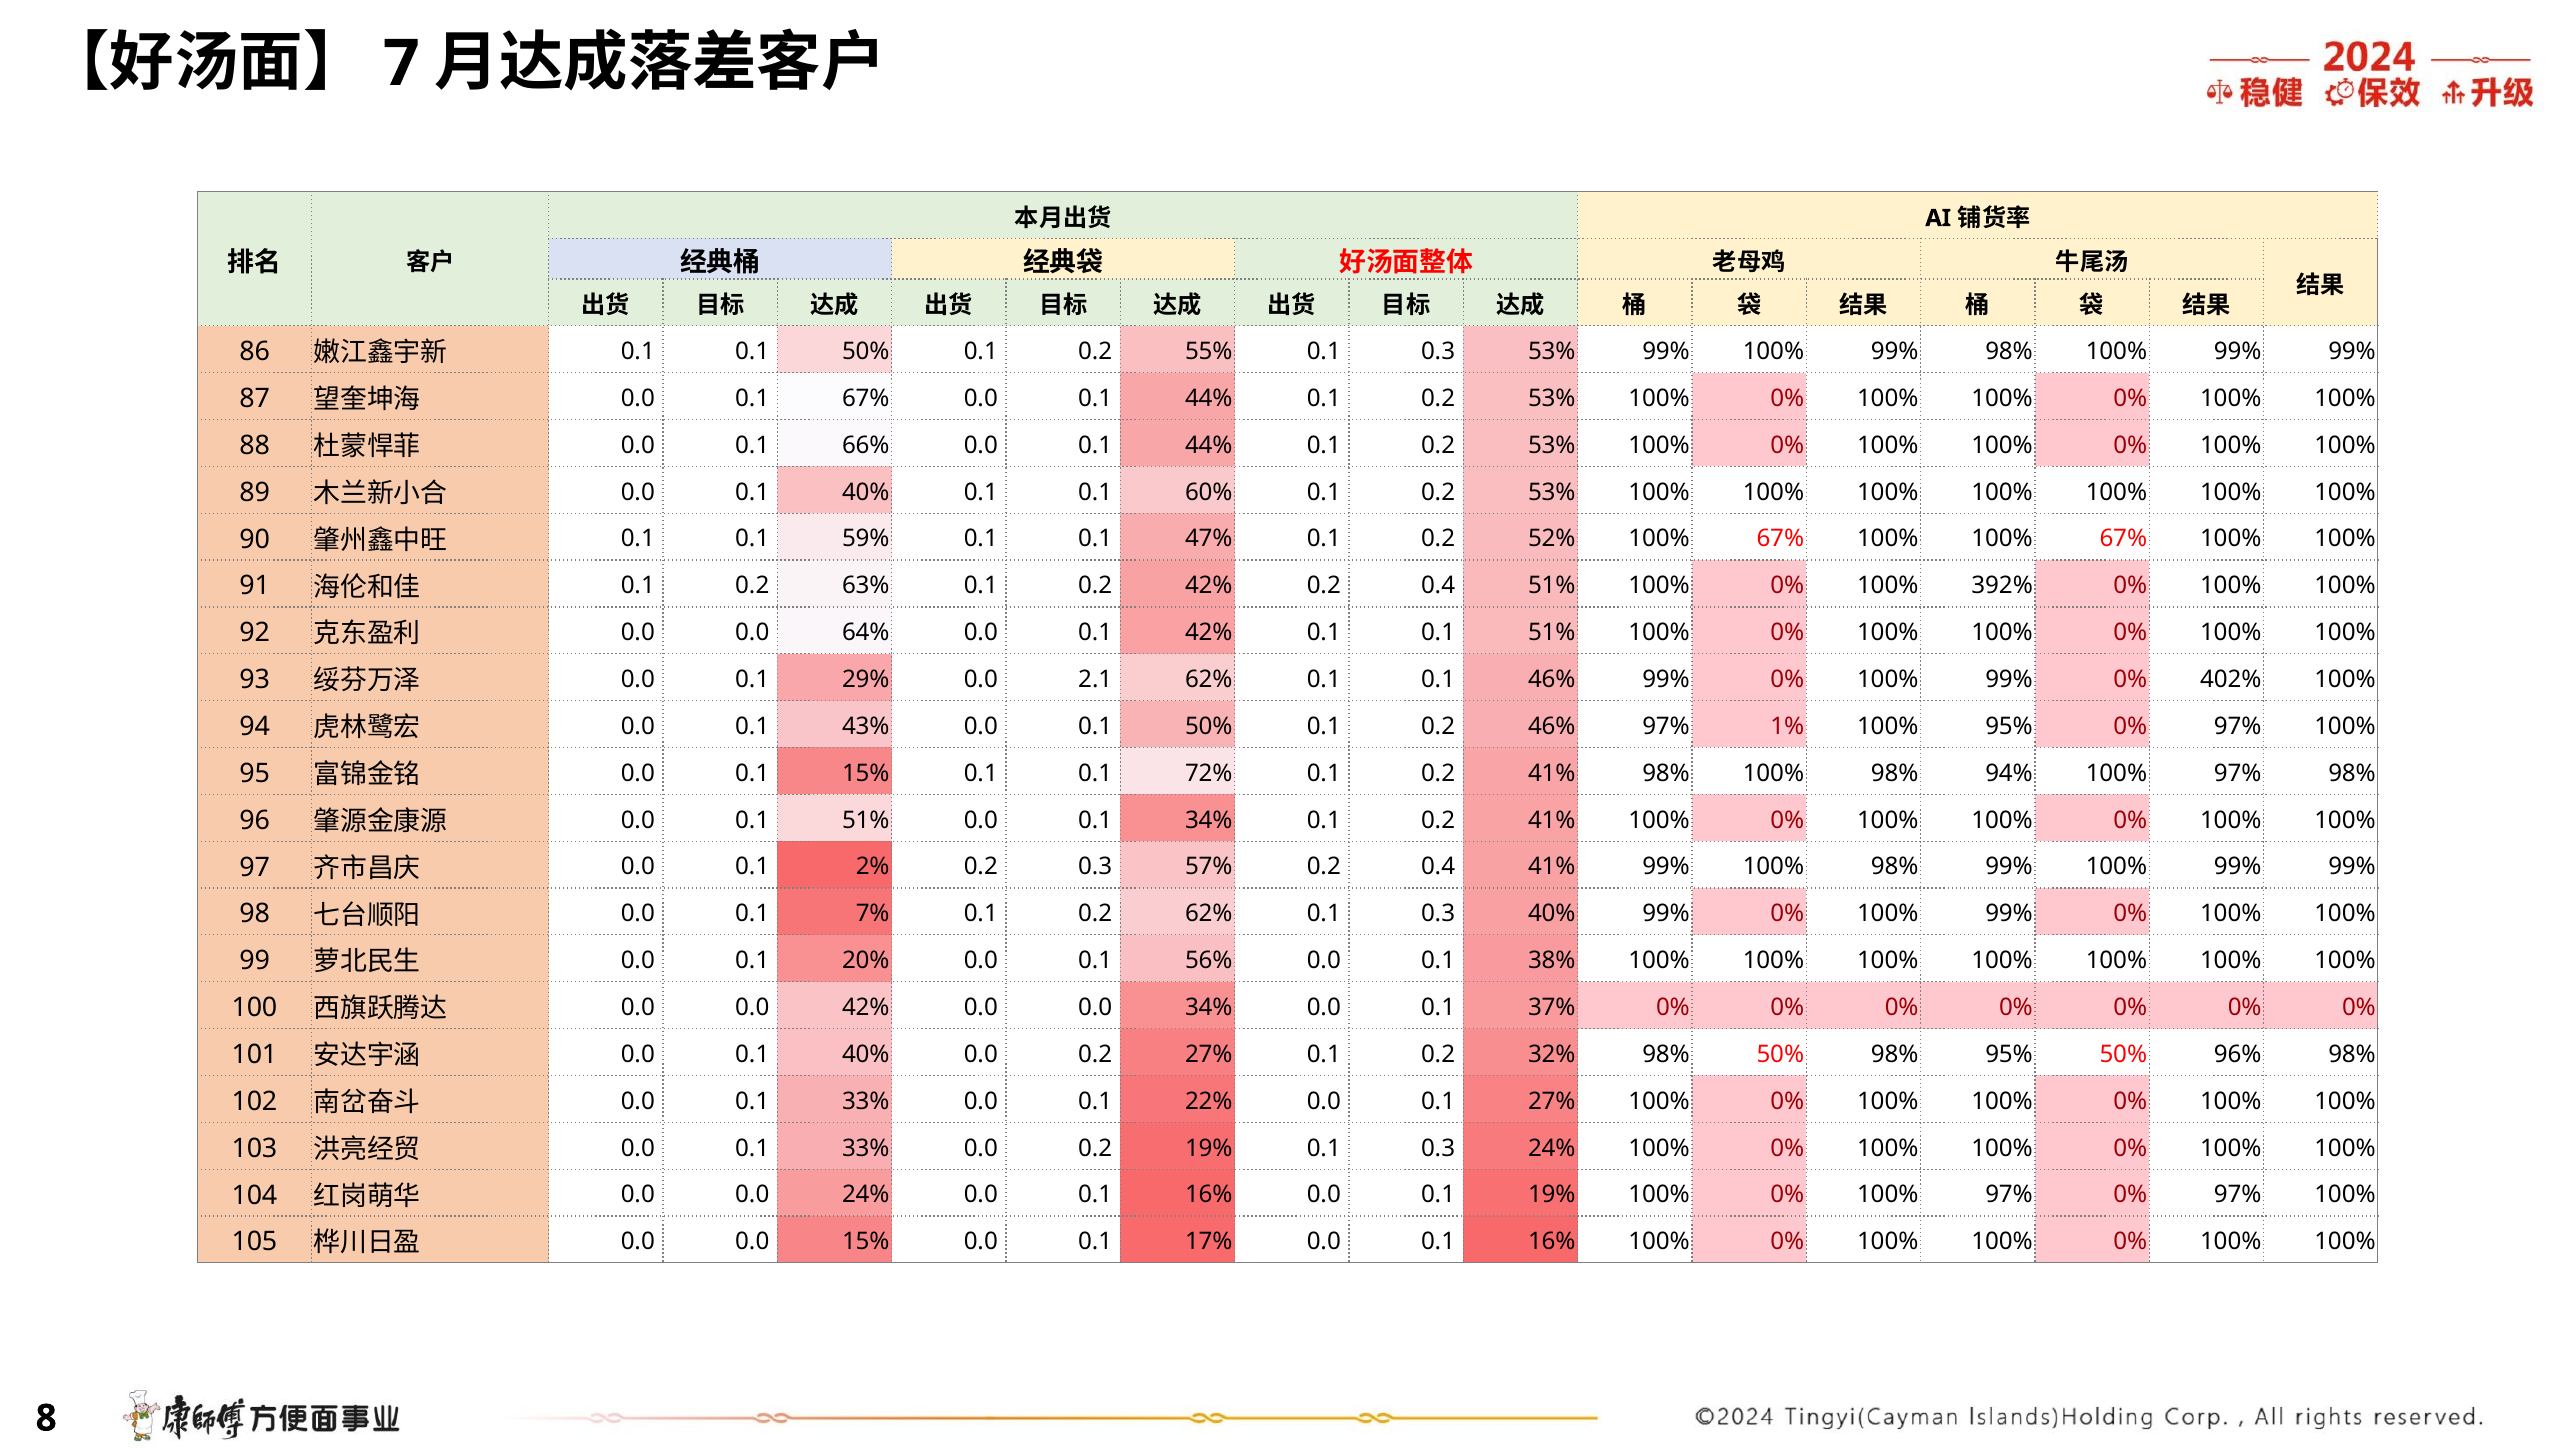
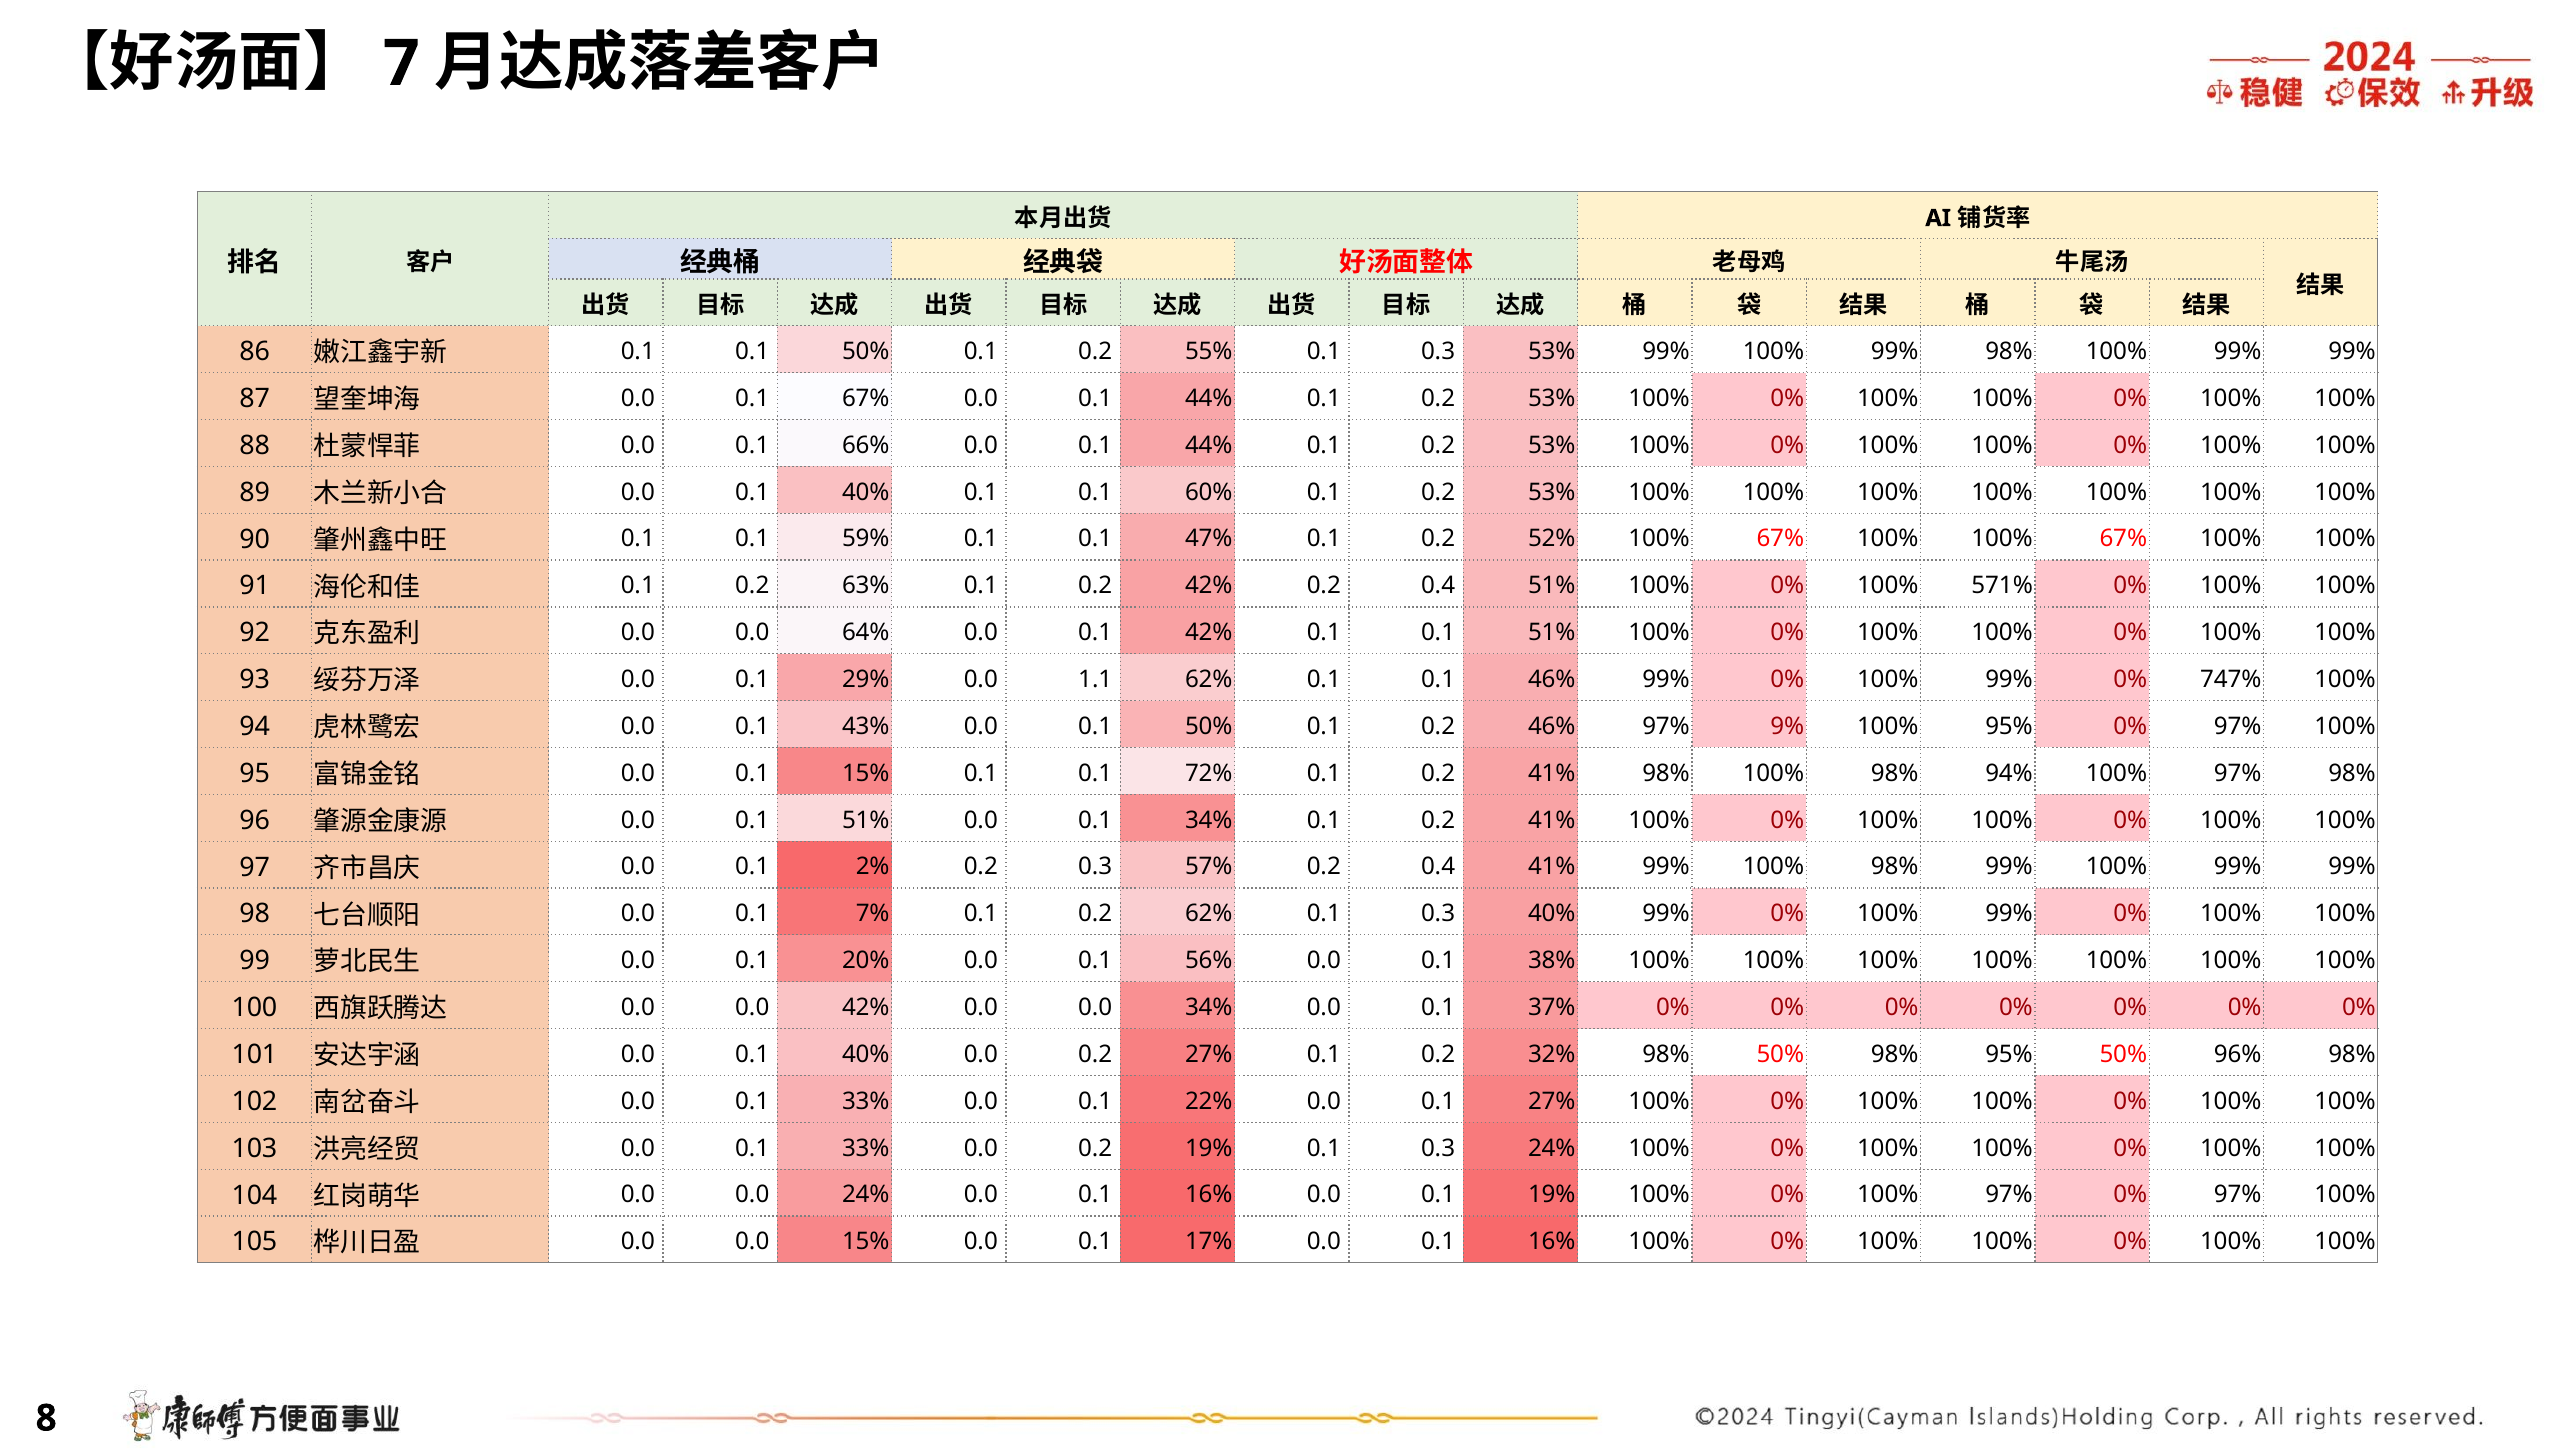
392%: 392% -> 571%
2.1: 2.1 -> 1.1
402%: 402% -> 747%
1%: 1% -> 9%
